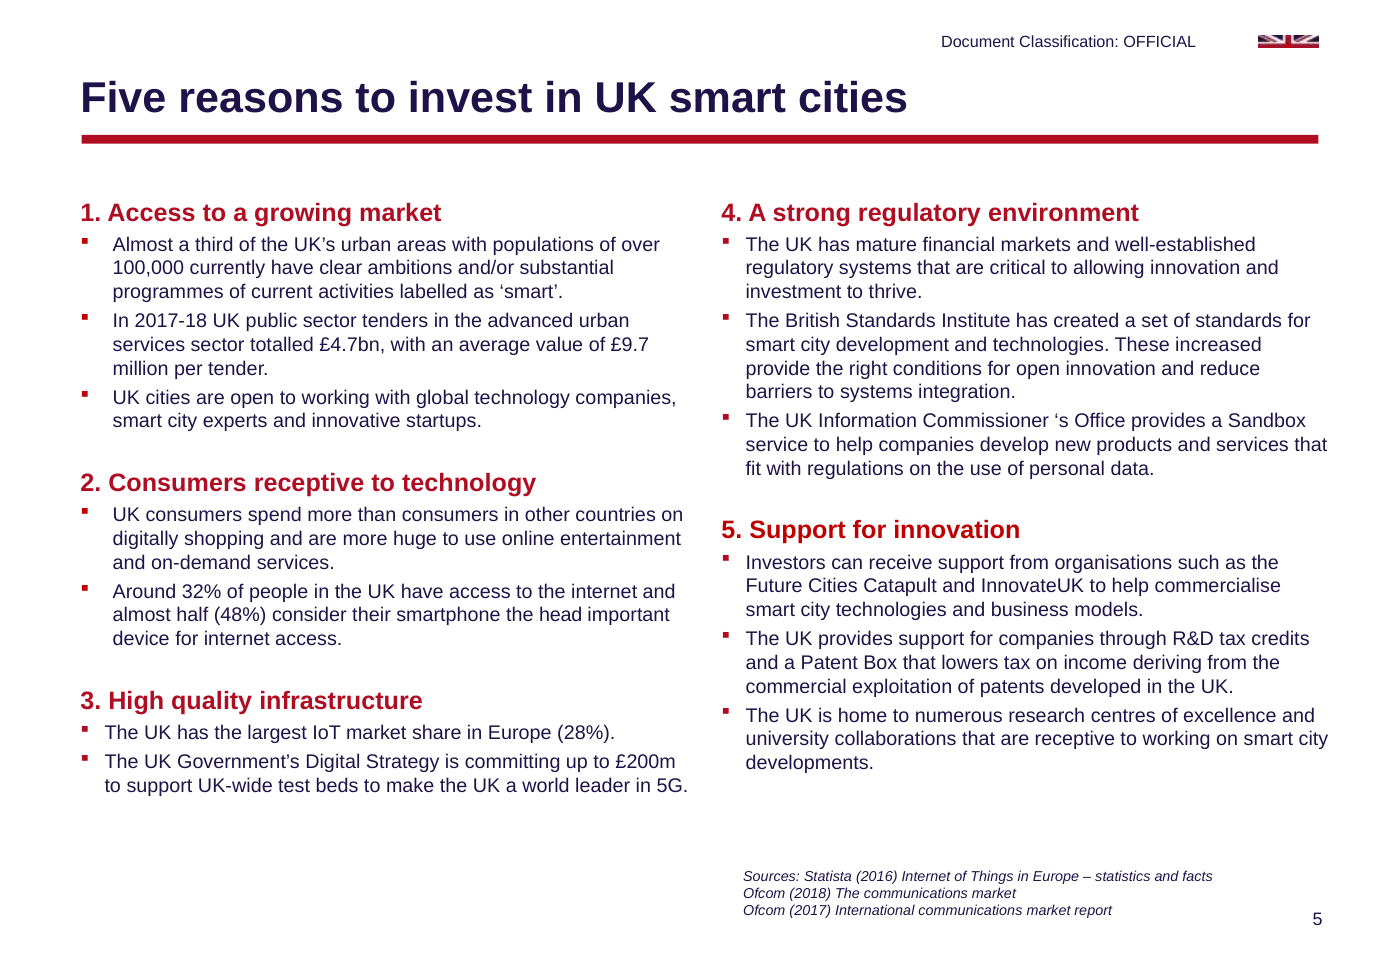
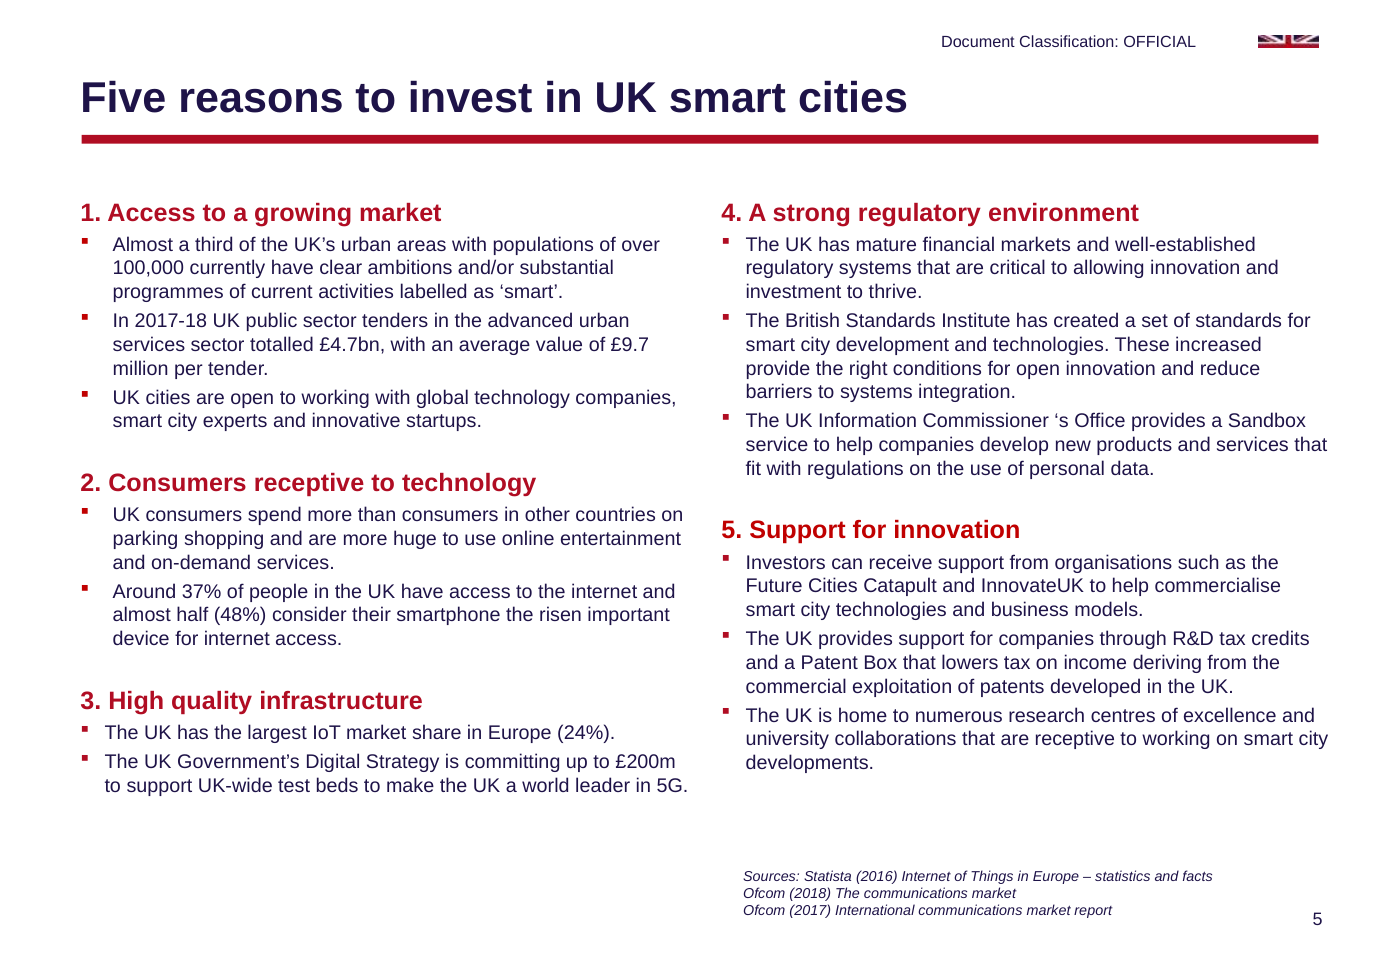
digitally: digitally -> parking
32%: 32% -> 37%
head: head -> risen
28%: 28% -> 24%
